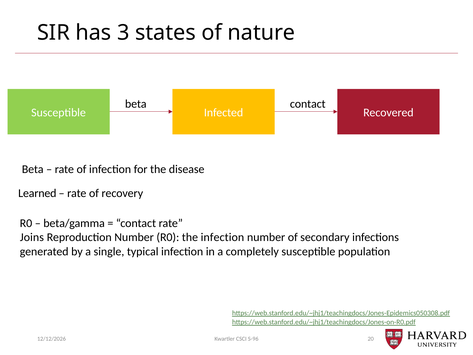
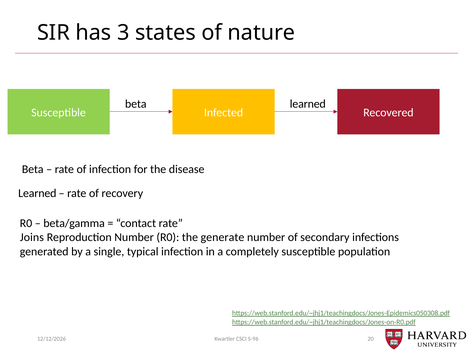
beta contact: contact -> learned
the infection: infection -> generate
